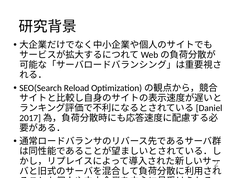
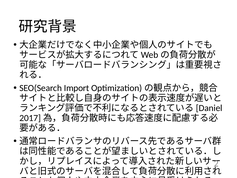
Reload: Reload -> Import
